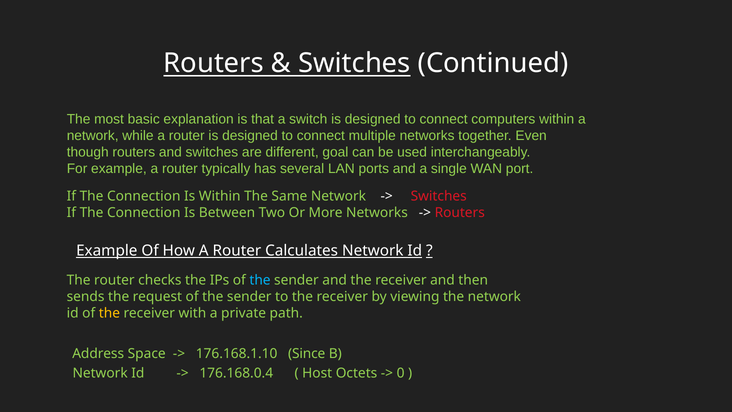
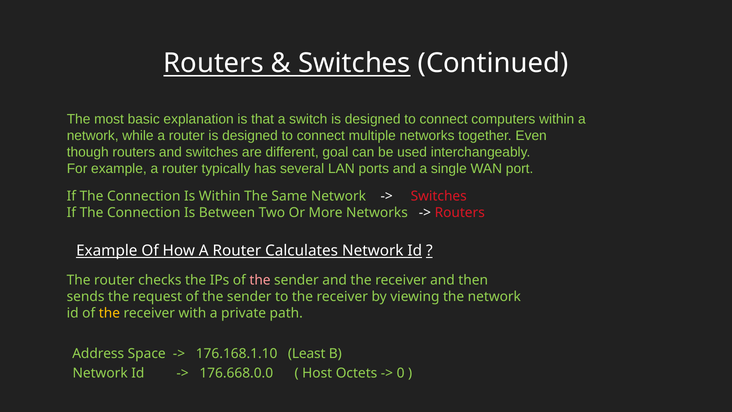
the at (260, 280) colour: light blue -> pink
Since: Since -> Least
176.168.0.4: 176.168.0.4 -> 176.668.0.0
